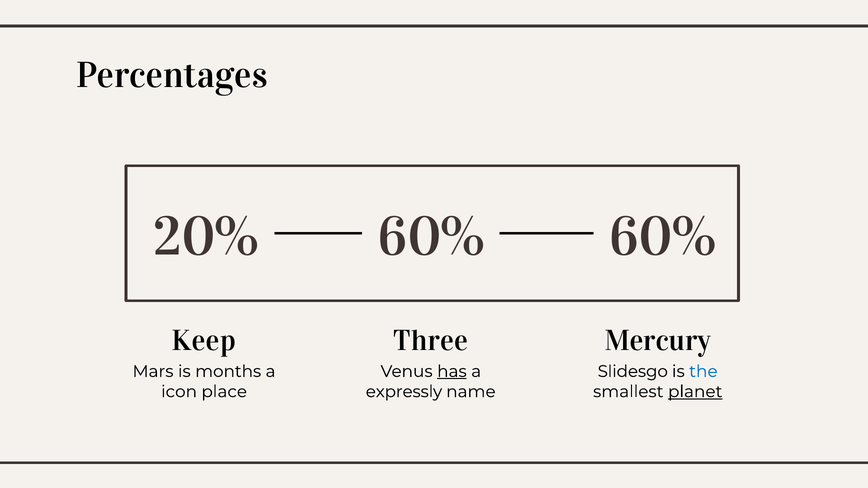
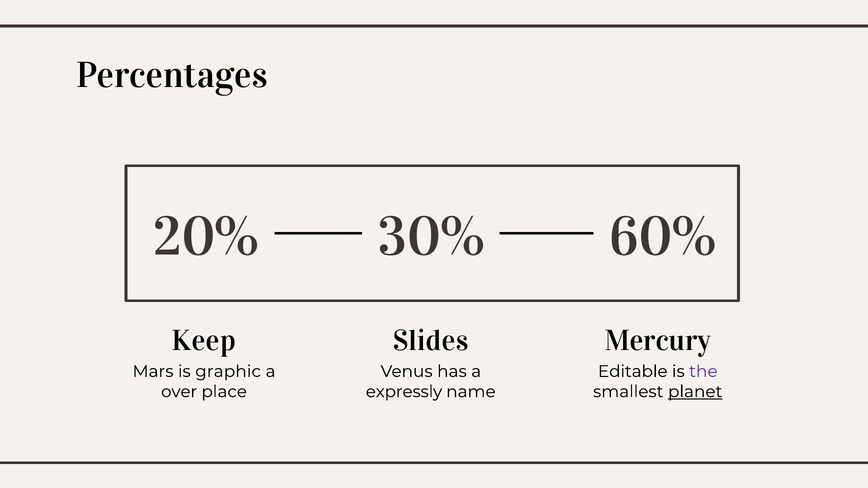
20% 60%: 60% -> 30%
Three: Three -> Slides
months: months -> graphic
has underline: present -> none
Slidesgo: Slidesgo -> Editable
the colour: blue -> purple
icon: icon -> over
